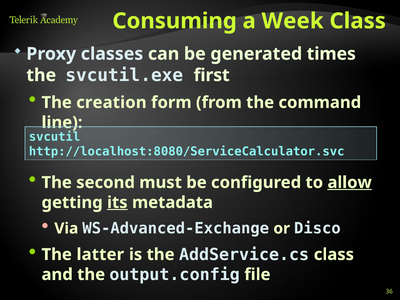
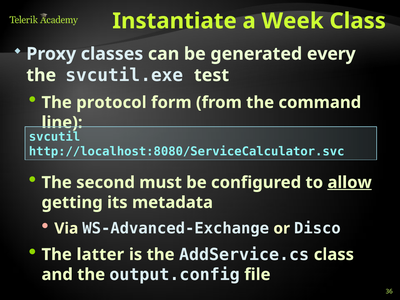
Consuming: Consuming -> Instantiate
times: times -> every
first: first -> test
creation: creation -> protocol
its underline: present -> none
